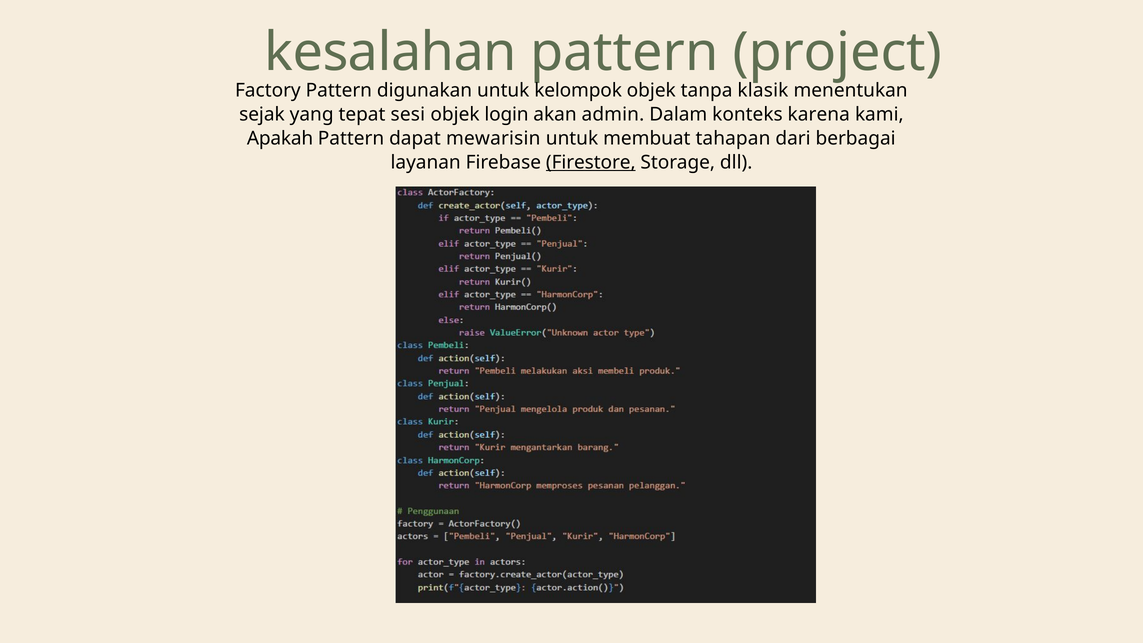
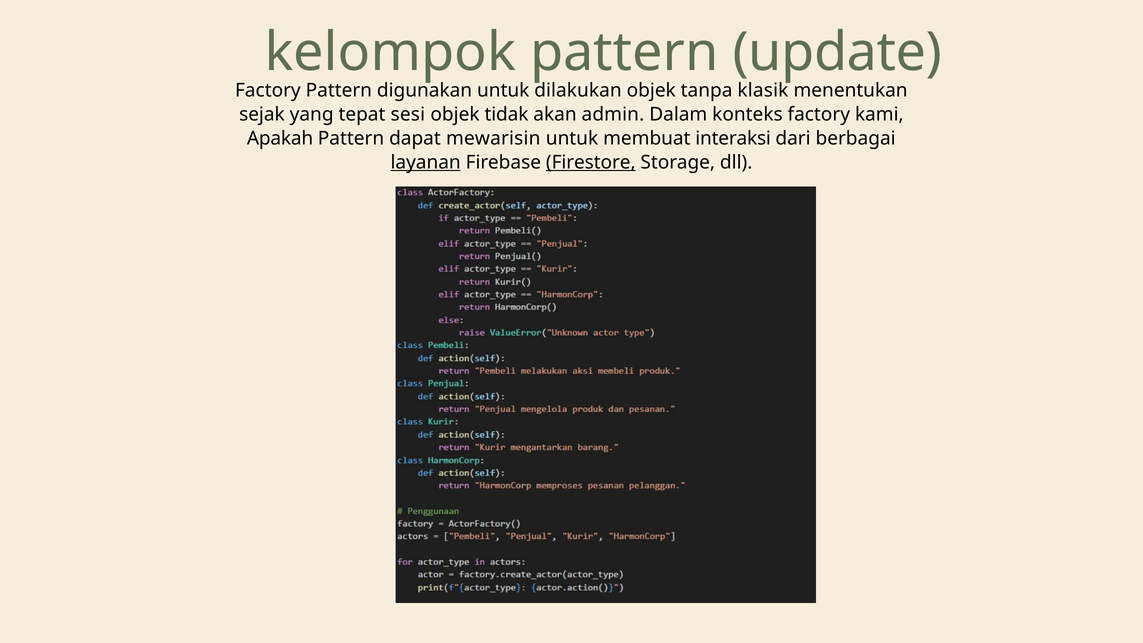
kesalahan: kesalahan -> kelompok
project: project -> update
kelompok: kelompok -> dilakukan
login: login -> tidak
konteks karena: karena -> factory
tahapan: tahapan -> interaksi
layanan underline: none -> present
